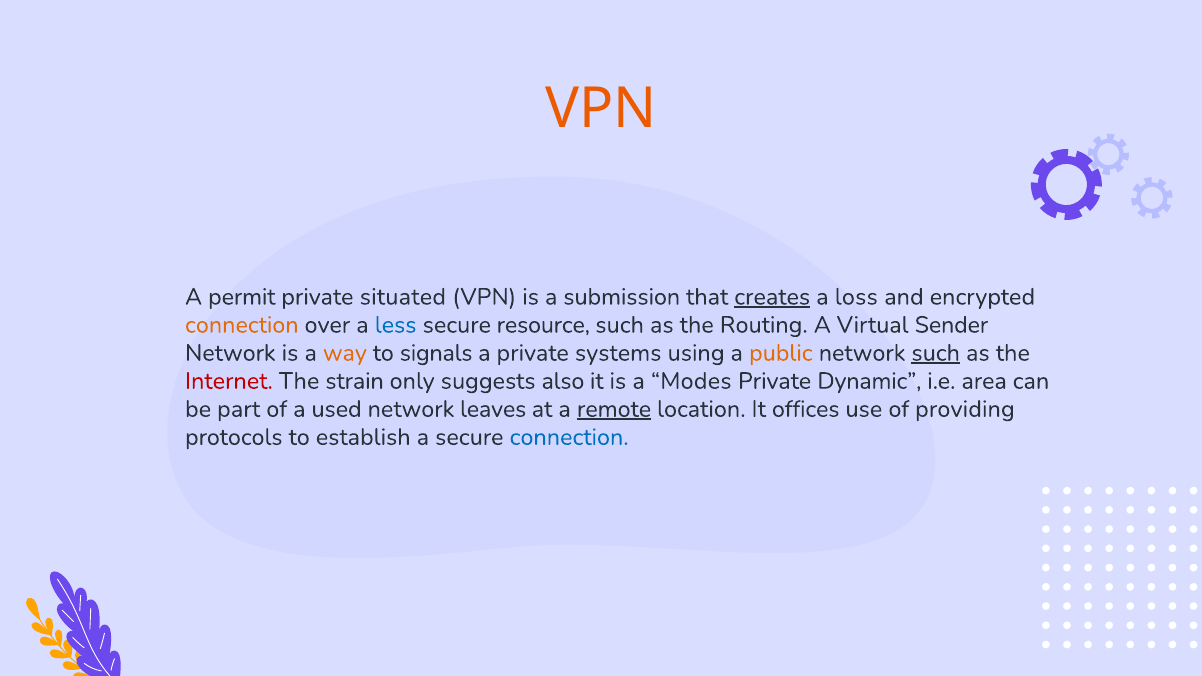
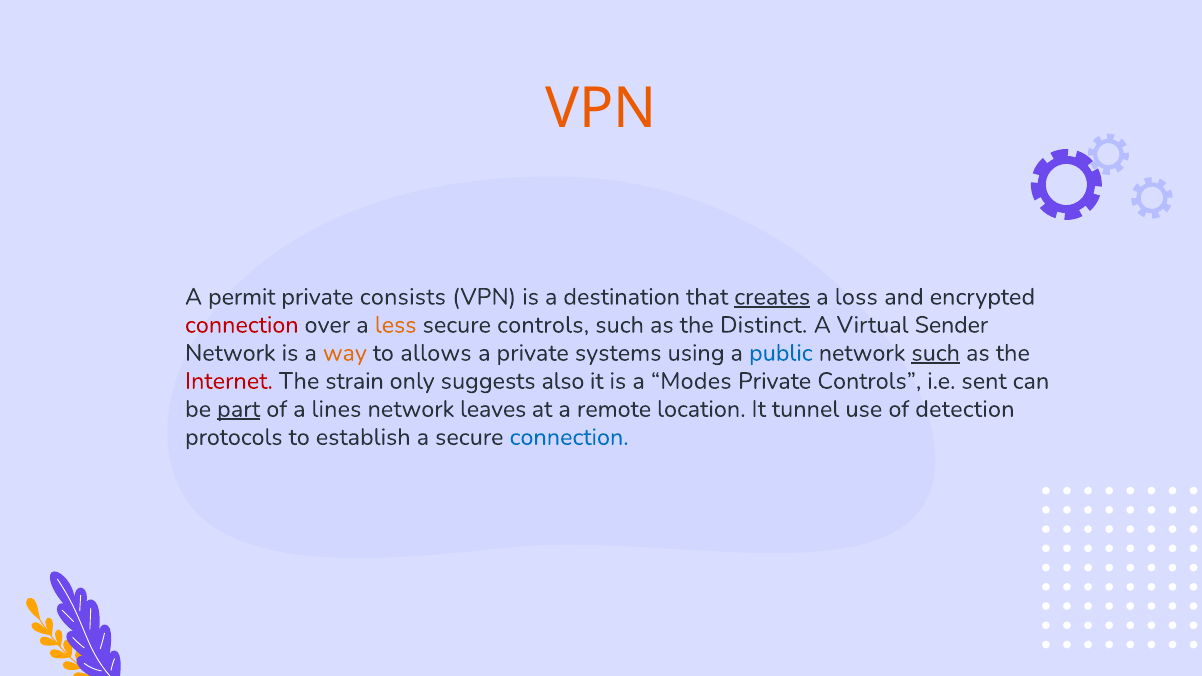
situated: situated -> consists
submission: submission -> destination
connection at (242, 325) colour: orange -> red
less colour: blue -> orange
secure resource: resource -> controls
Routing: Routing -> Distinct
signals: signals -> allows
public colour: orange -> blue
Private Dynamic: Dynamic -> Controls
area: area -> sent
part underline: none -> present
used: used -> lines
remote underline: present -> none
offices: offices -> tunnel
providing: providing -> detection
